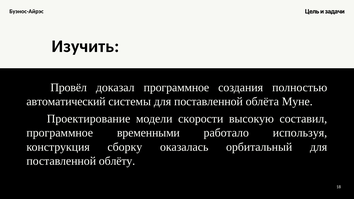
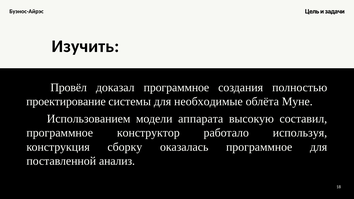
автоматический: автоматический -> проектирование
системы для поставленной: поставленной -> необходимые
Проектирование: Проектирование -> Использованием
скорости: скорости -> аппарата
временными: временными -> конструктор
оказалась орбитальный: орбитальный -> программное
облёту: облёту -> анализ
